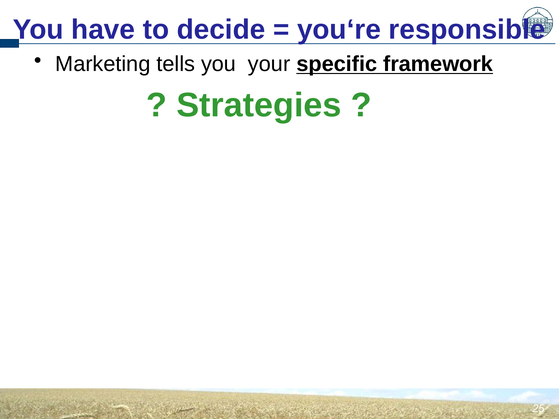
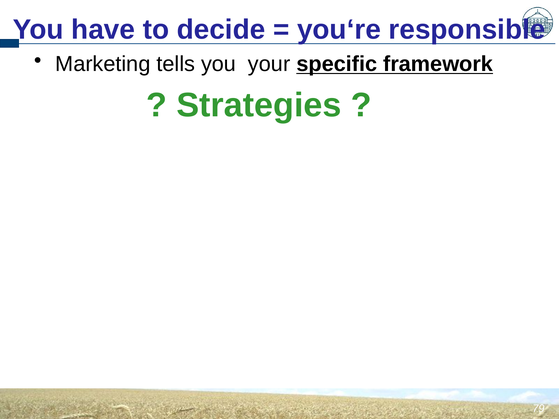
25: 25 -> 79
